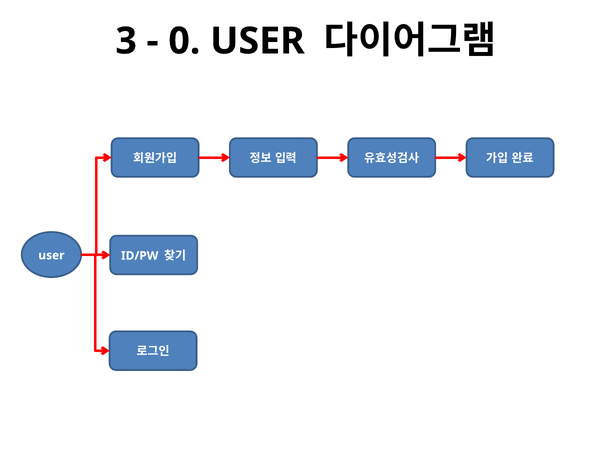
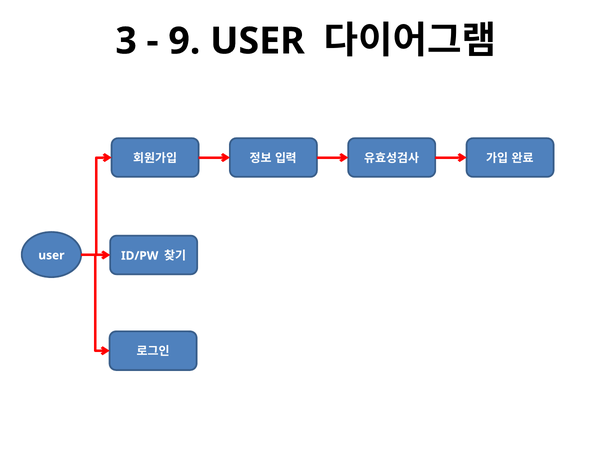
0: 0 -> 9
